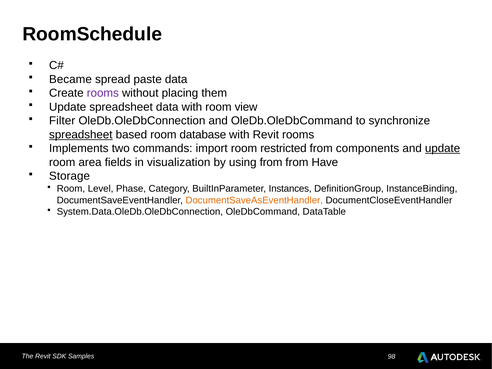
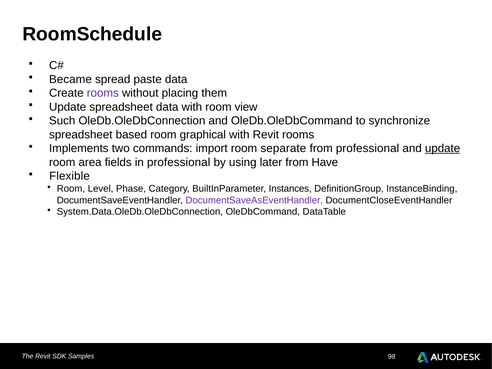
Filter: Filter -> Such
spreadsheet at (81, 135) underline: present -> none
database: database -> graphical
restricted: restricted -> separate
from components: components -> professional
in visualization: visualization -> professional
using from: from -> later
Storage: Storage -> Flexible
DocumentSaveAsEventHandler colour: orange -> purple
